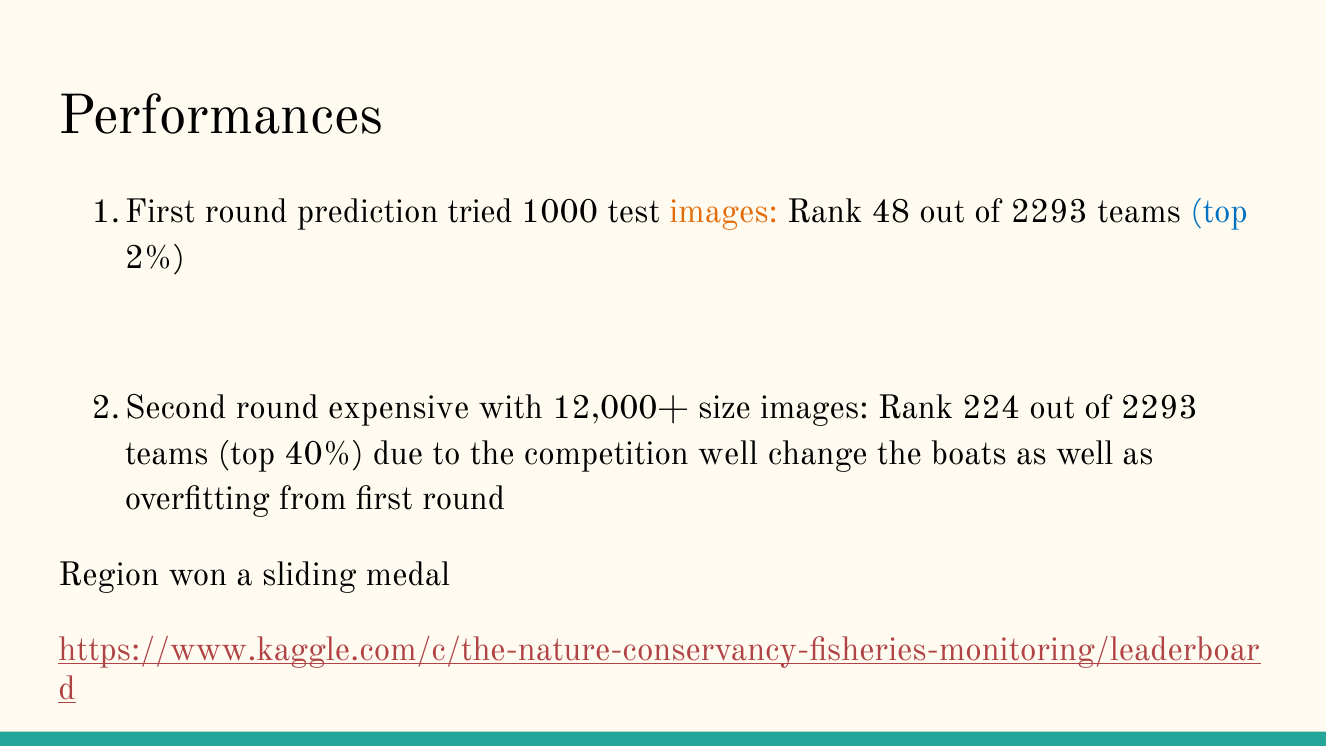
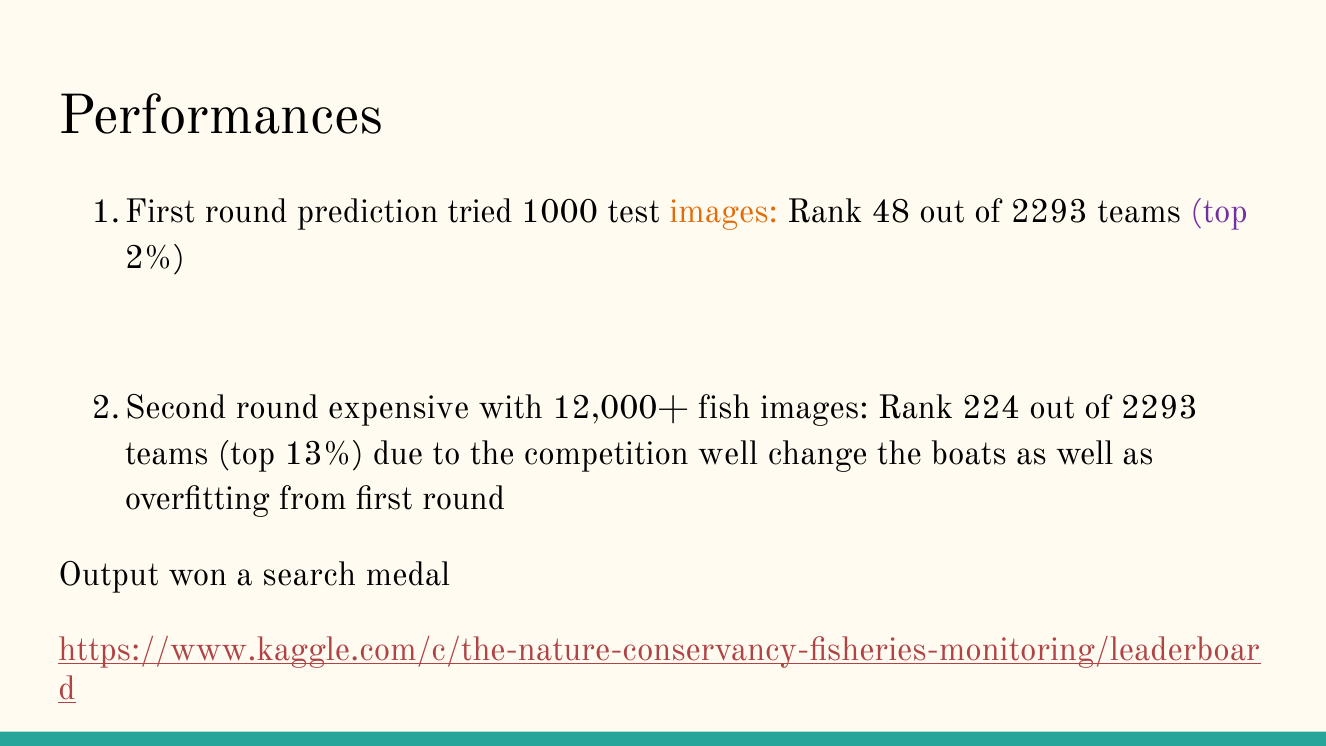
top at (1219, 211) colour: blue -> purple
size: size -> fish
40%: 40% -> 13%
Region: Region -> Output
sliding: sliding -> search
